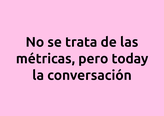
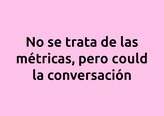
today: today -> could
